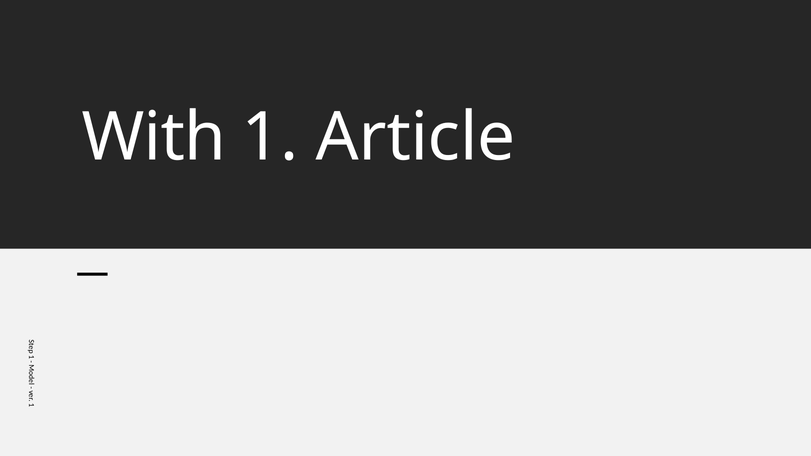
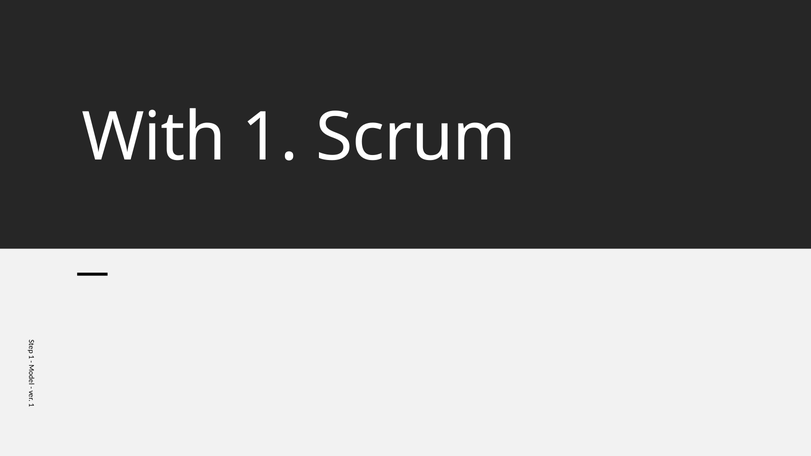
Article: Article -> Scrum
